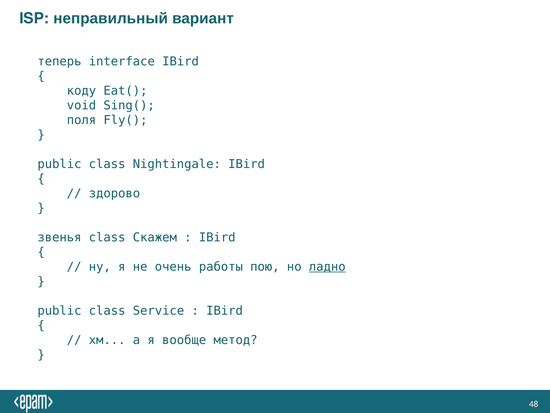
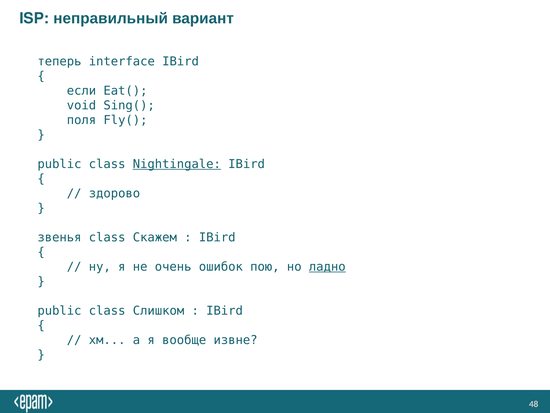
коду: коду -> если
Nightingale underline: none -> present
работы: работы -> ошибок
Service: Service -> Слишком
метод: метод -> извне
